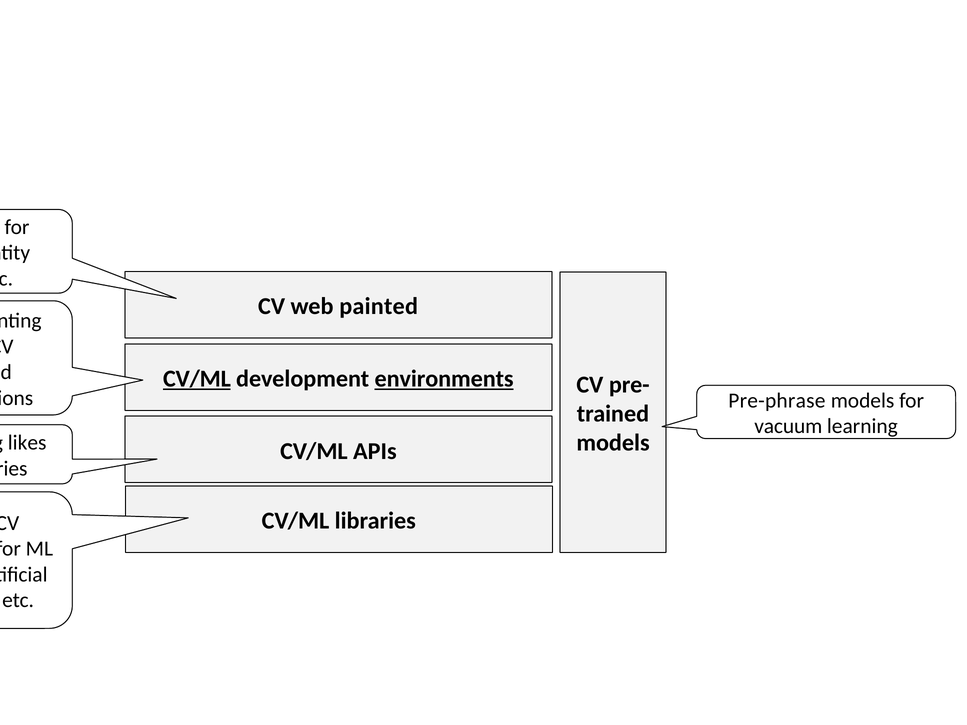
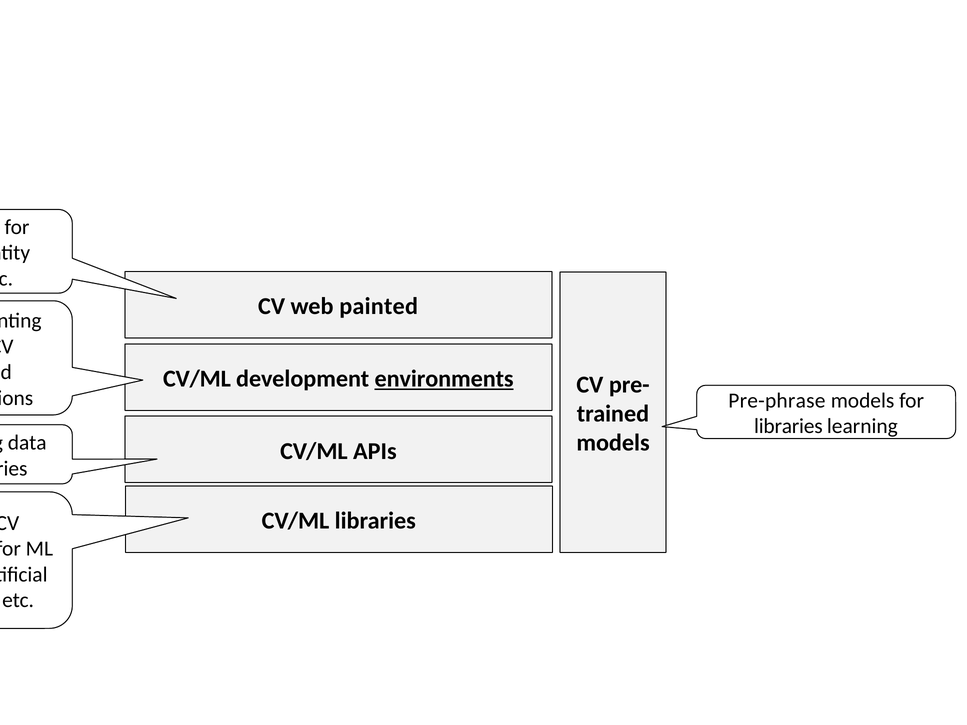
CV/ML at (197, 379) underline: present -> none
vacuum at (788, 426): vacuum -> libraries
likes: likes -> data
